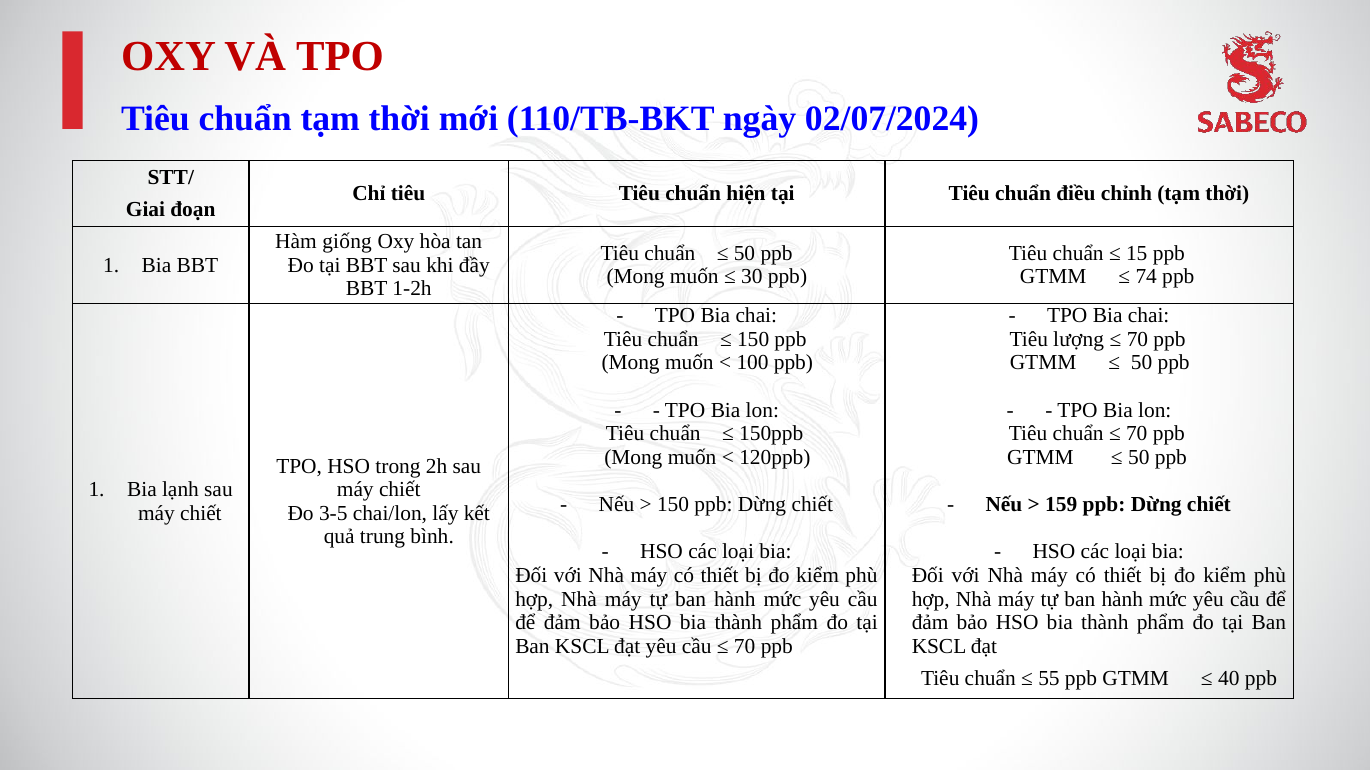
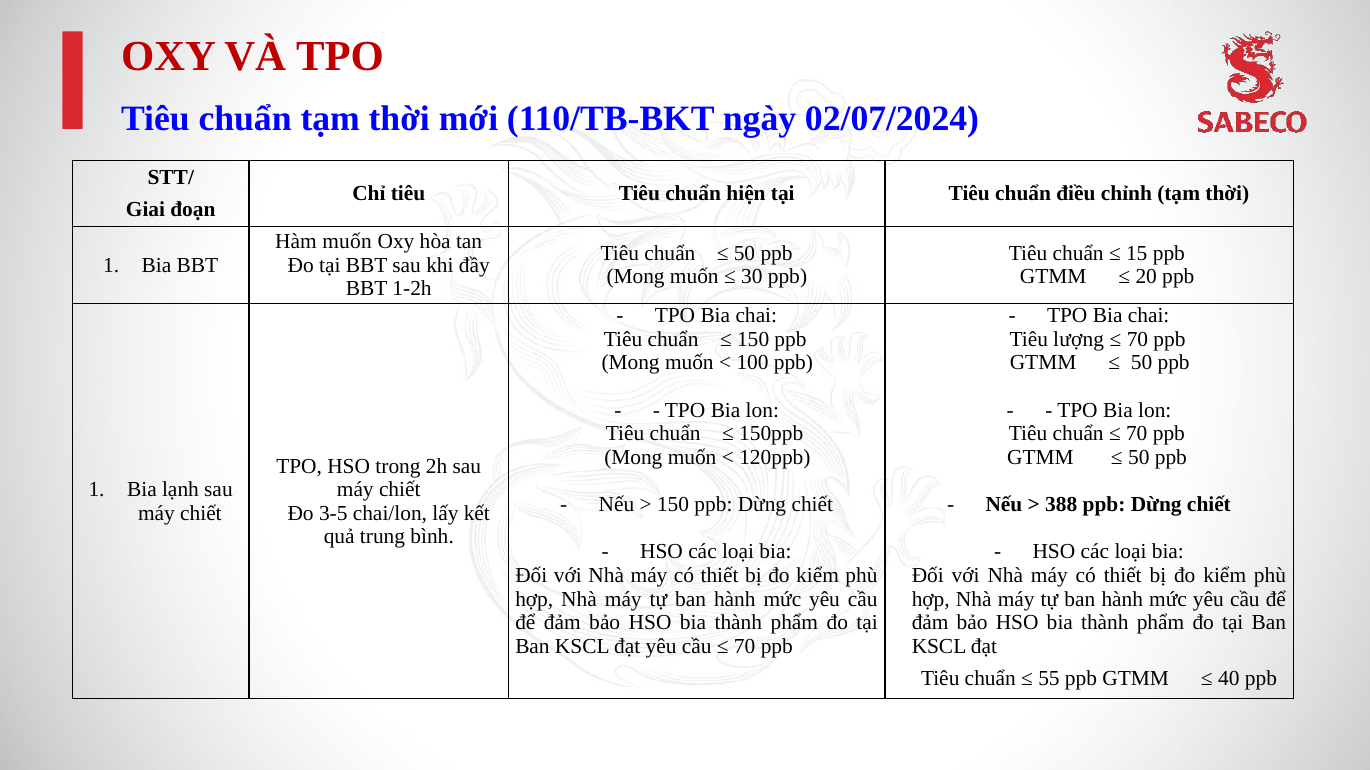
Hàm giống: giống -> muốn
74: 74 -> 20
159: 159 -> 388
